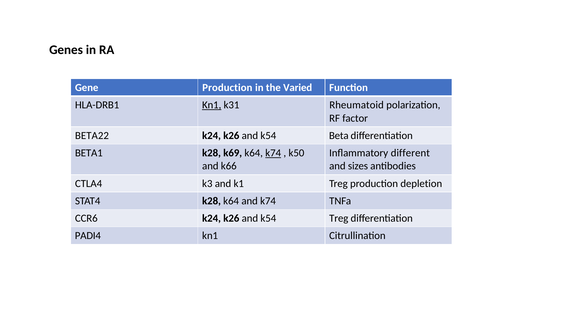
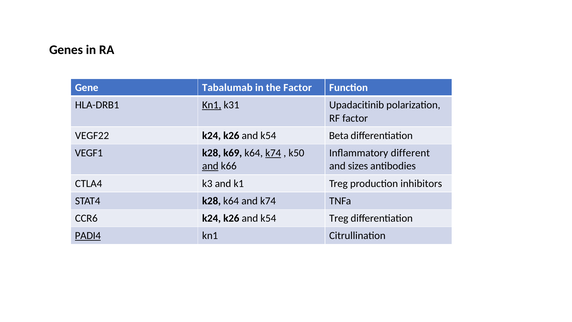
Gene Production: Production -> Tabalumab
the Varied: Varied -> Factor
Rheumatoid: Rheumatoid -> Upadacitinib
BETA22: BETA22 -> VEGF22
BETA1: BETA1 -> VEGF1
and at (210, 166) underline: none -> present
depletion: depletion -> inhibitors
PADI4 underline: none -> present
